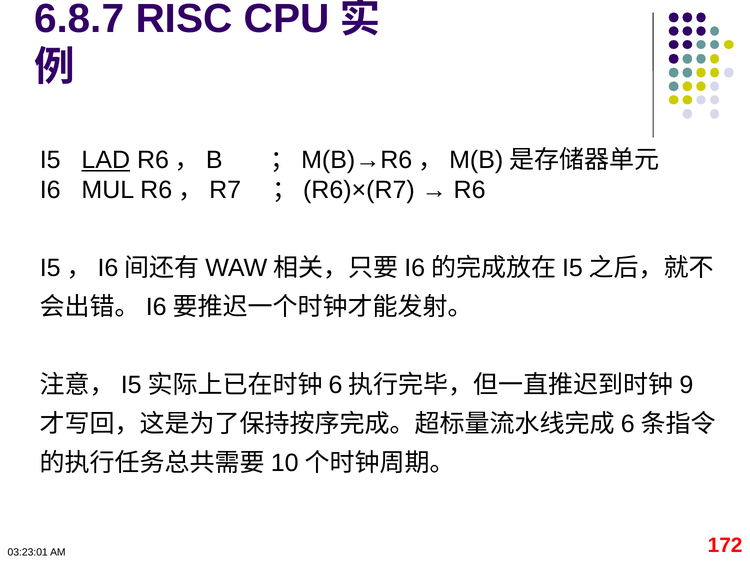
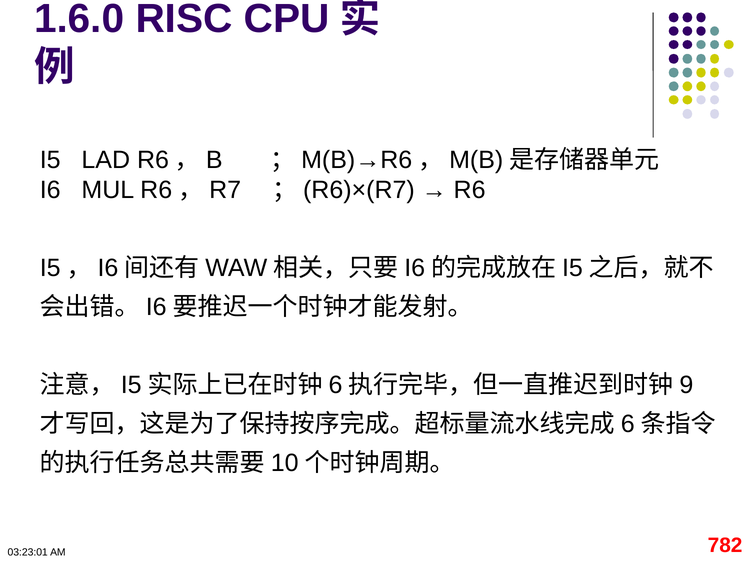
6.8.7: 6.8.7 -> 1.6.0
LAD underline: present -> none
172: 172 -> 782
